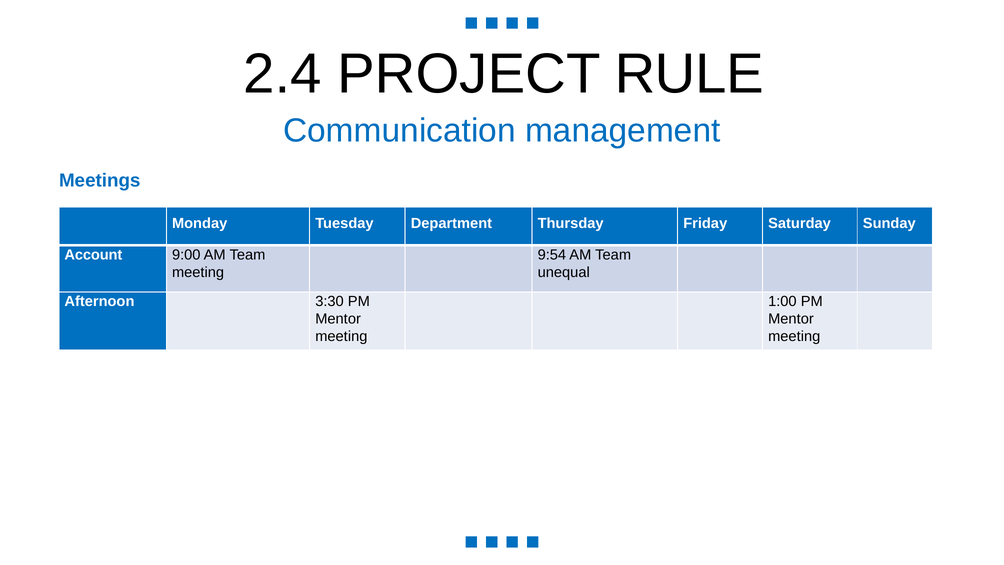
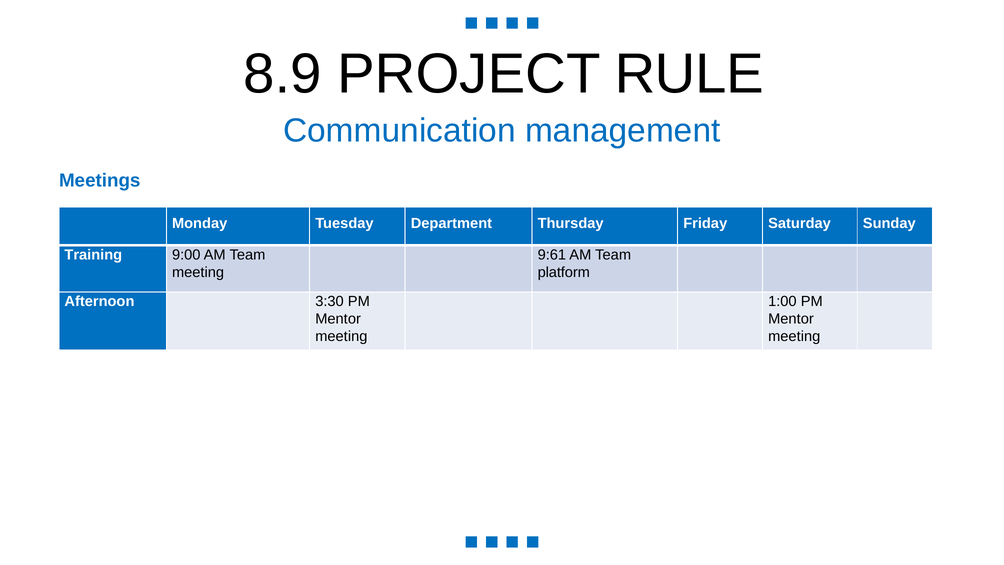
2.4: 2.4 -> 8.9
Account: Account -> Training
9:54: 9:54 -> 9:61
unequal: unequal -> platform
